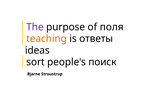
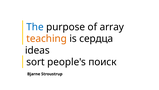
The colour: purple -> blue
поля: поля -> array
ответы: ответы -> сердца
